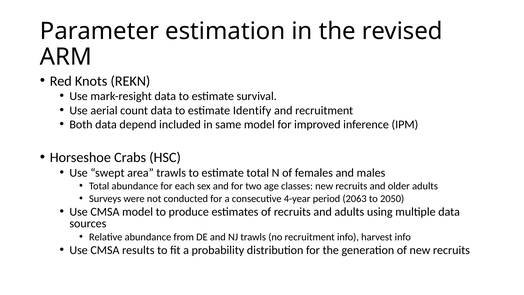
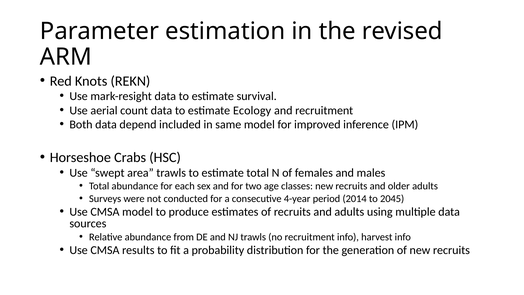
Identify: Identify -> Ecology
2063: 2063 -> 2014
2050: 2050 -> 2045
